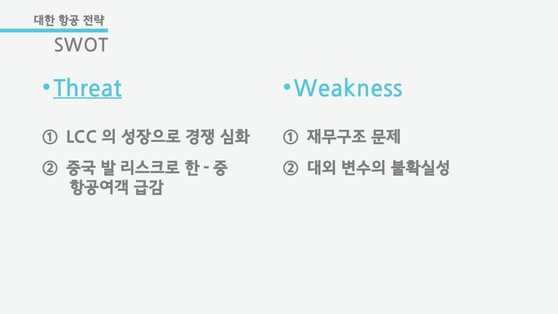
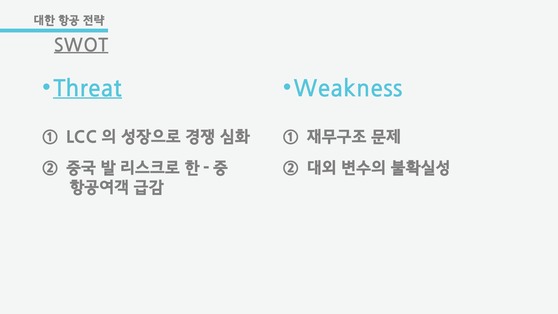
SWOT underline: none -> present
